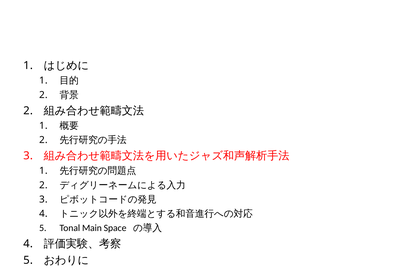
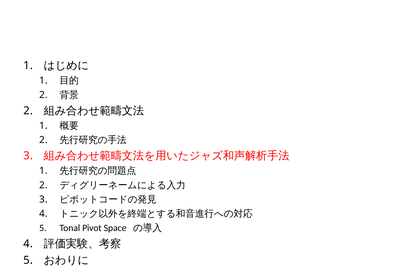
Main: Main -> Pivot
